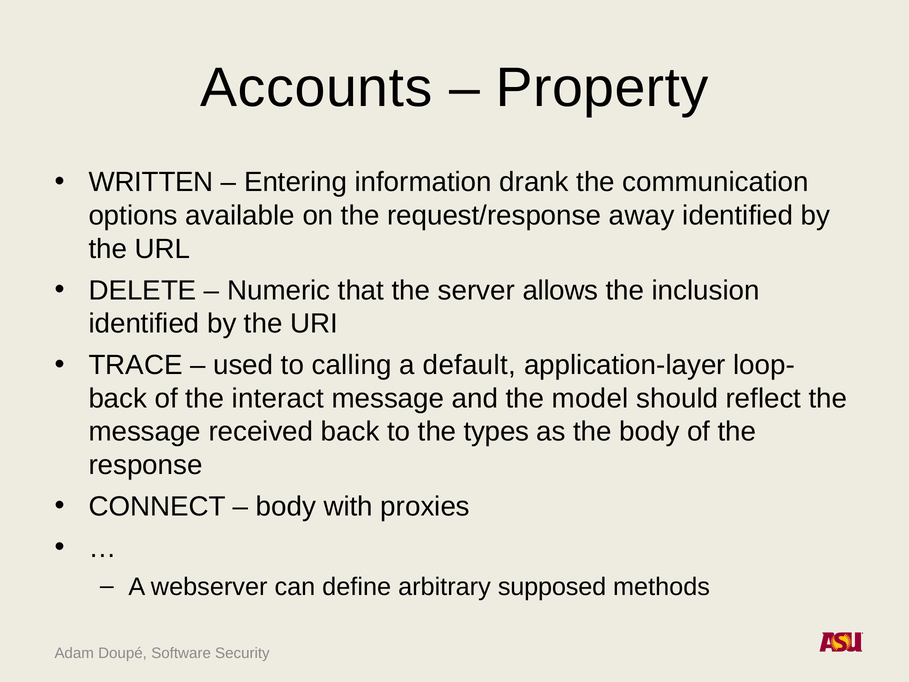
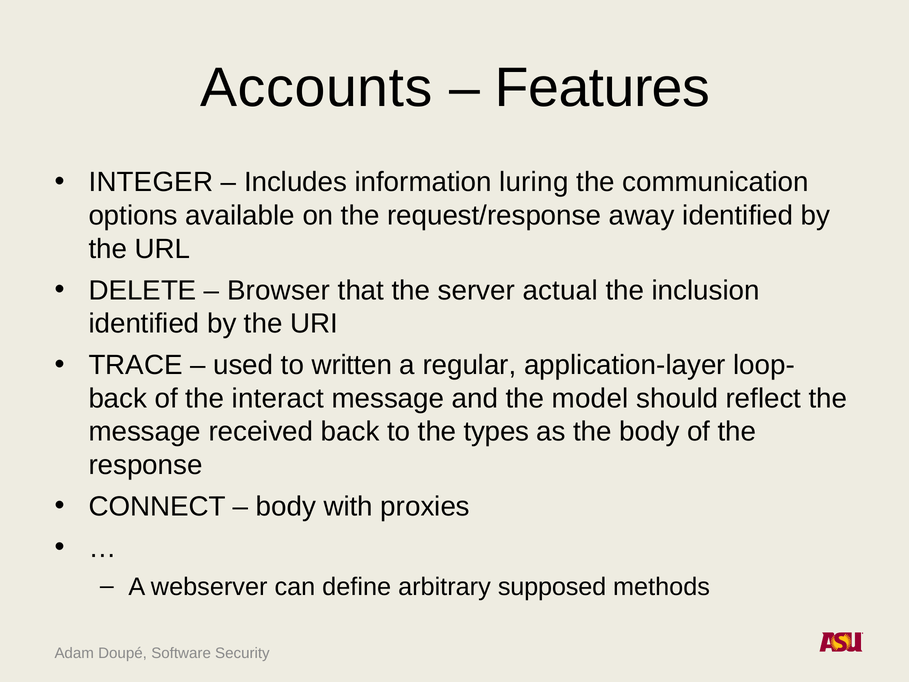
Property: Property -> Features
WRITTEN: WRITTEN -> INTEGER
Entering: Entering -> Includes
drank: drank -> luring
Numeric: Numeric -> Browser
allows: allows -> actual
calling: calling -> written
default: default -> regular
